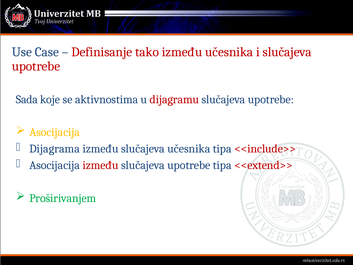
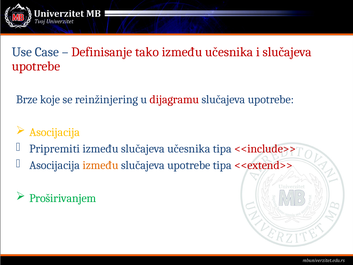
Sada: Sada -> Brze
aktivnostima: aktivnostima -> reinžinjering
Dijagrama: Dijagrama -> Pripremiti
između at (101, 165) colour: red -> orange
